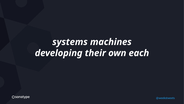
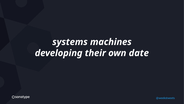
each: each -> date
